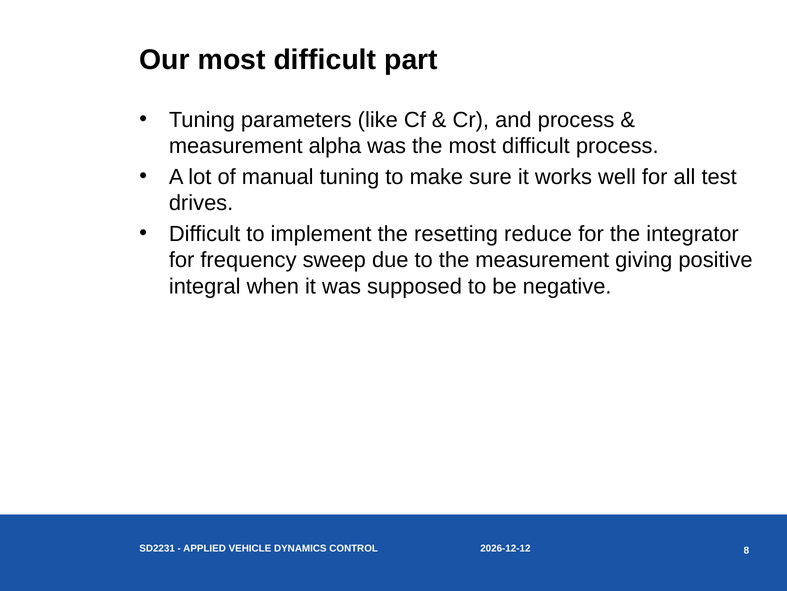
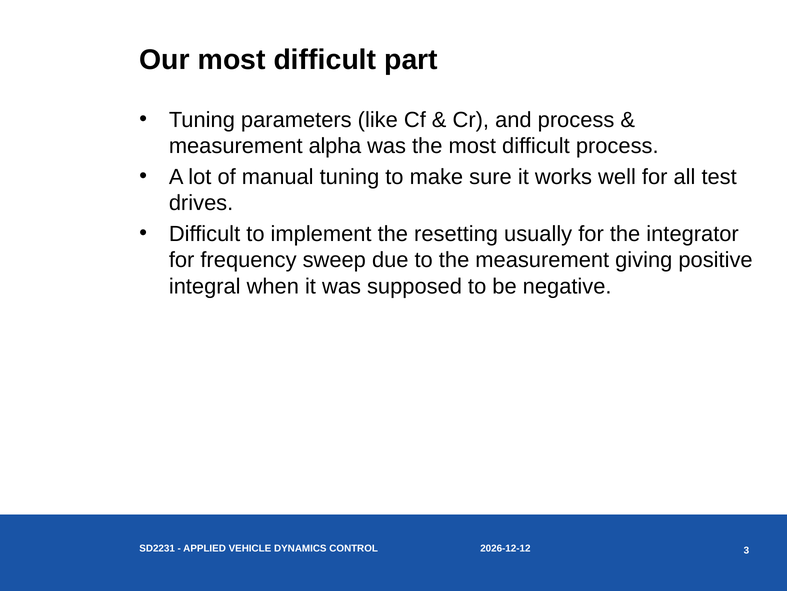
reduce: reduce -> usually
8: 8 -> 3
